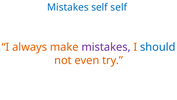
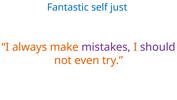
Mistakes at (68, 7): Mistakes -> Fantastic
self self: self -> just
should colour: blue -> purple
